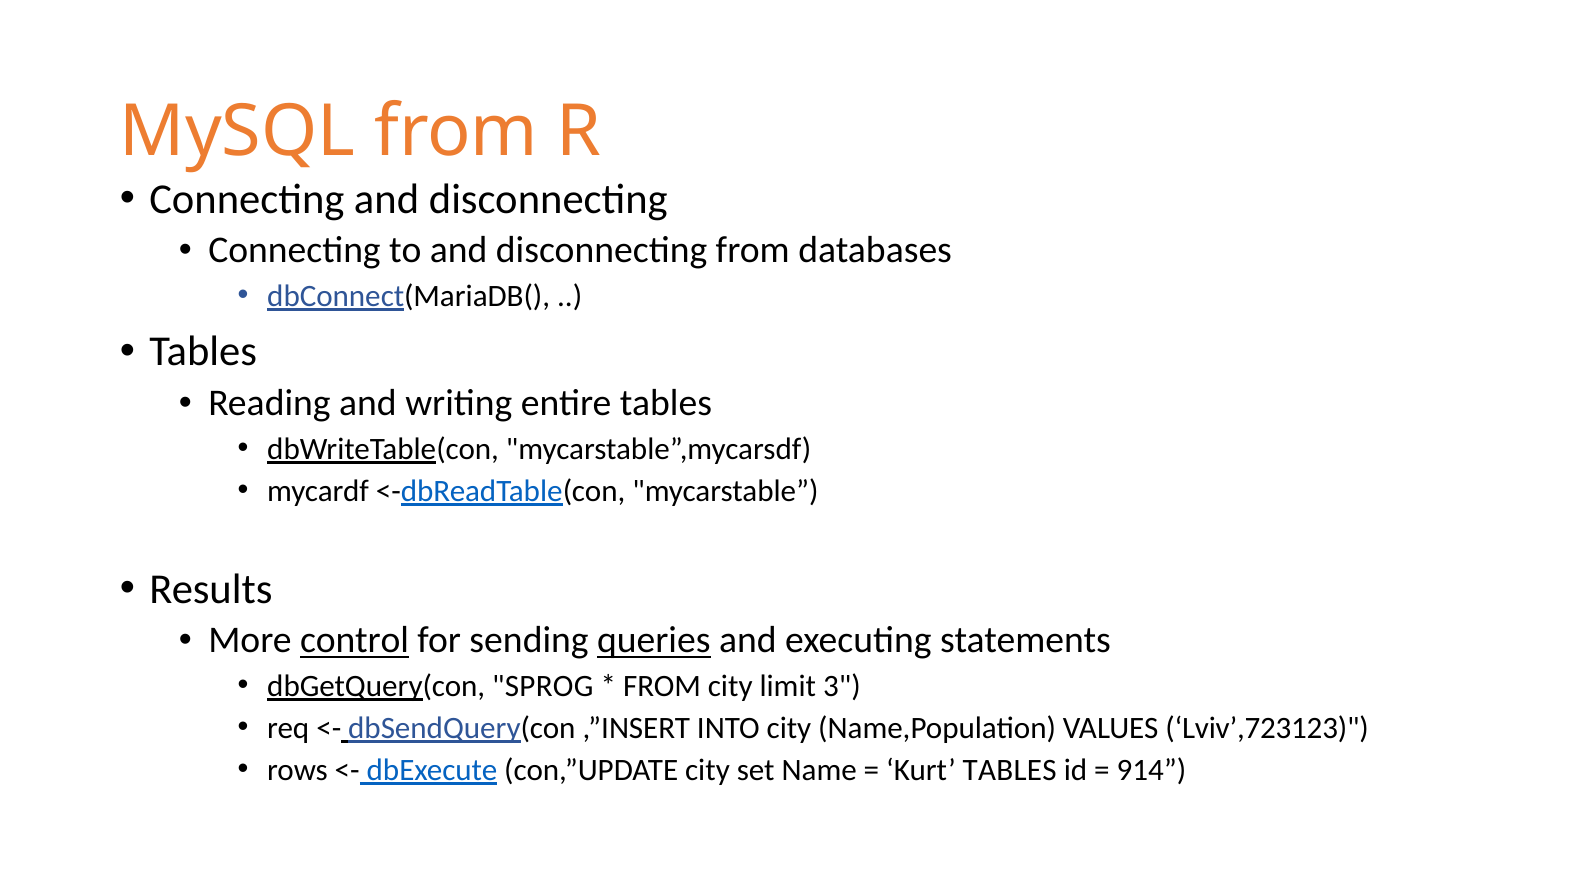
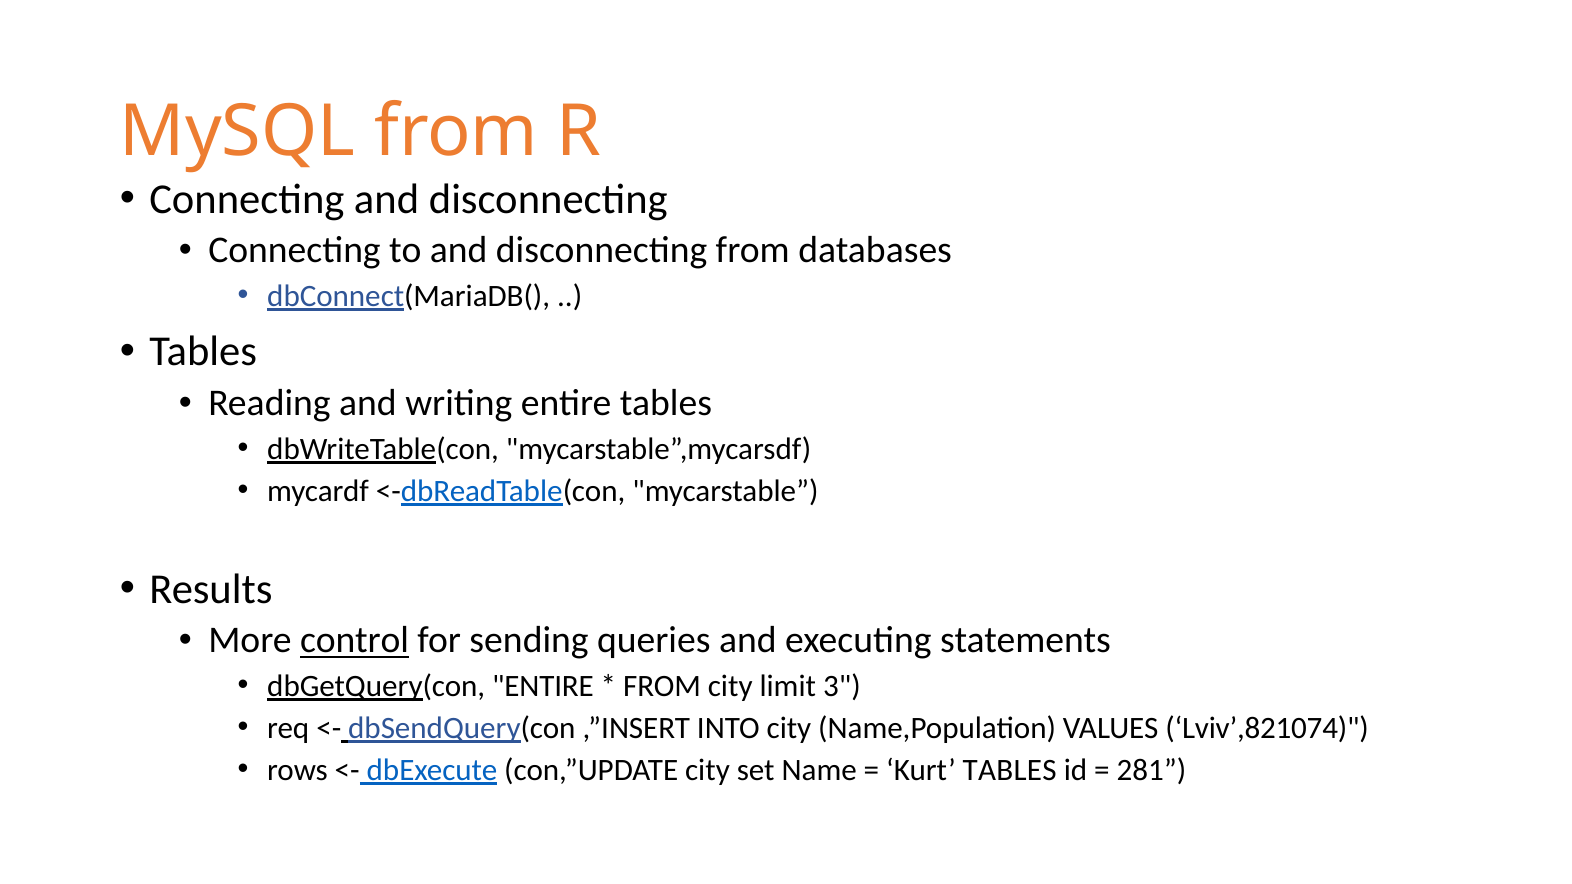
queries underline: present -> none
dbGetQuery(con SPROG: SPROG -> ENTIRE
Lviv’,723123: Lviv’,723123 -> Lviv’,821074
914: 914 -> 281
